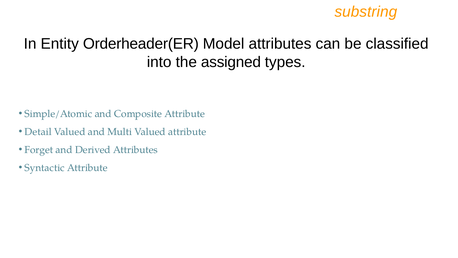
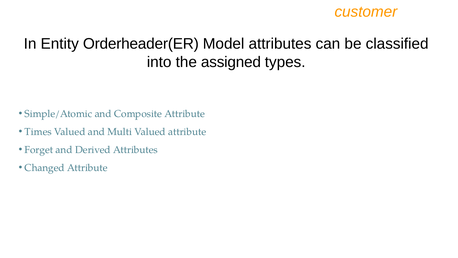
substring: substring -> customer
Detail: Detail -> Times
Syntactic: Syntactic -> Changed
